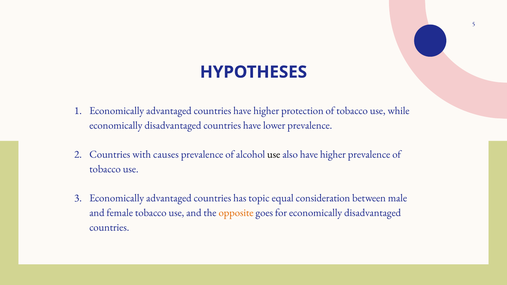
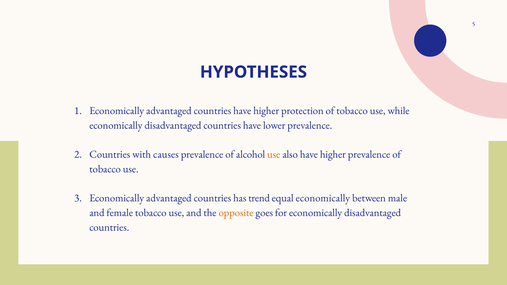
use at (274, 154) colour: black -> orange
topic: topic -> trend
equal consideration: consideration -> economically
